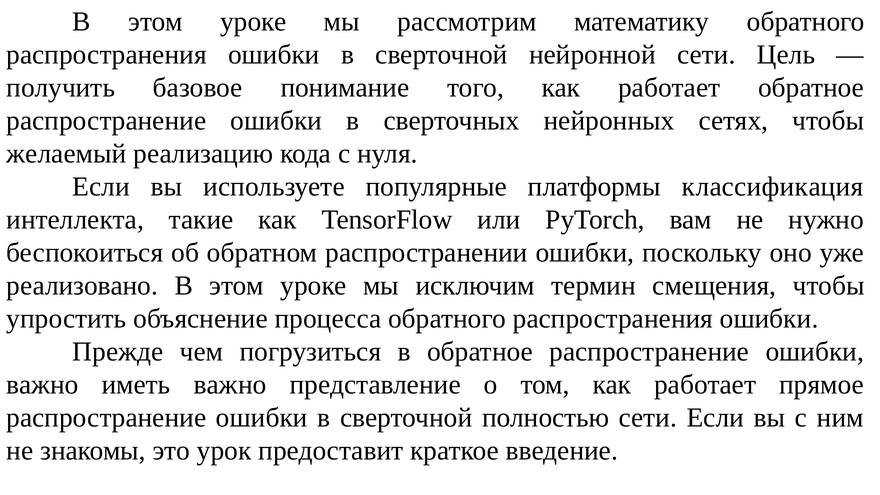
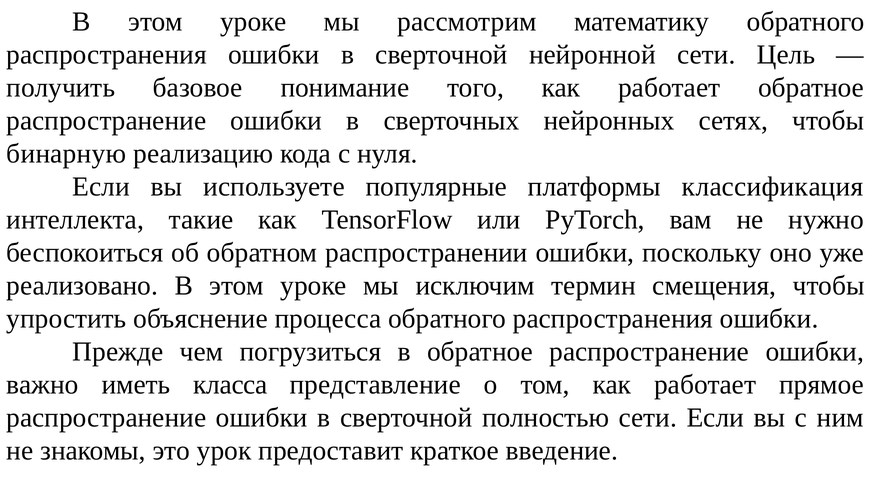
желаемый: желаемый -> бинарную
иметь важно: важно -> класса
